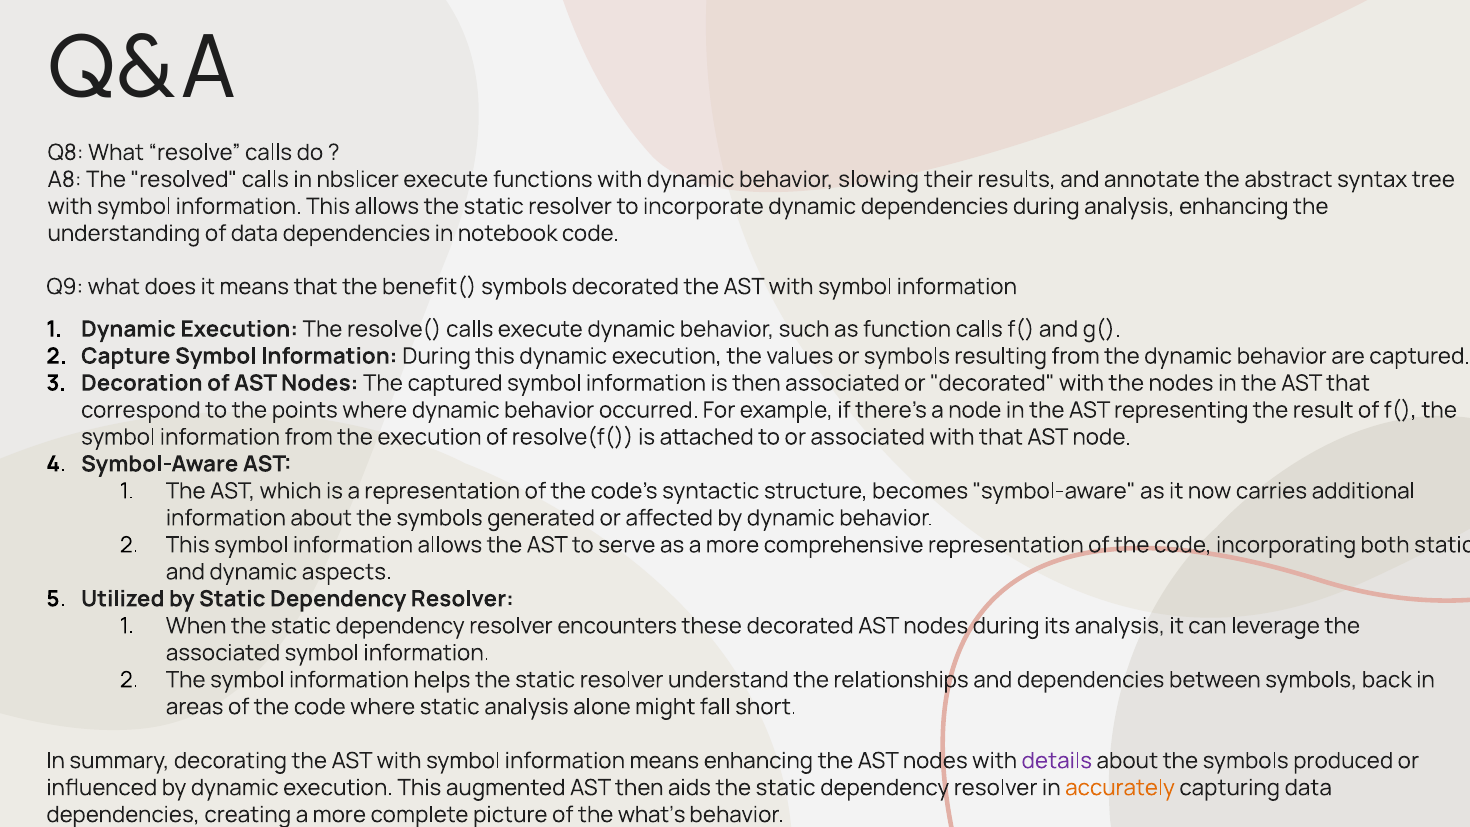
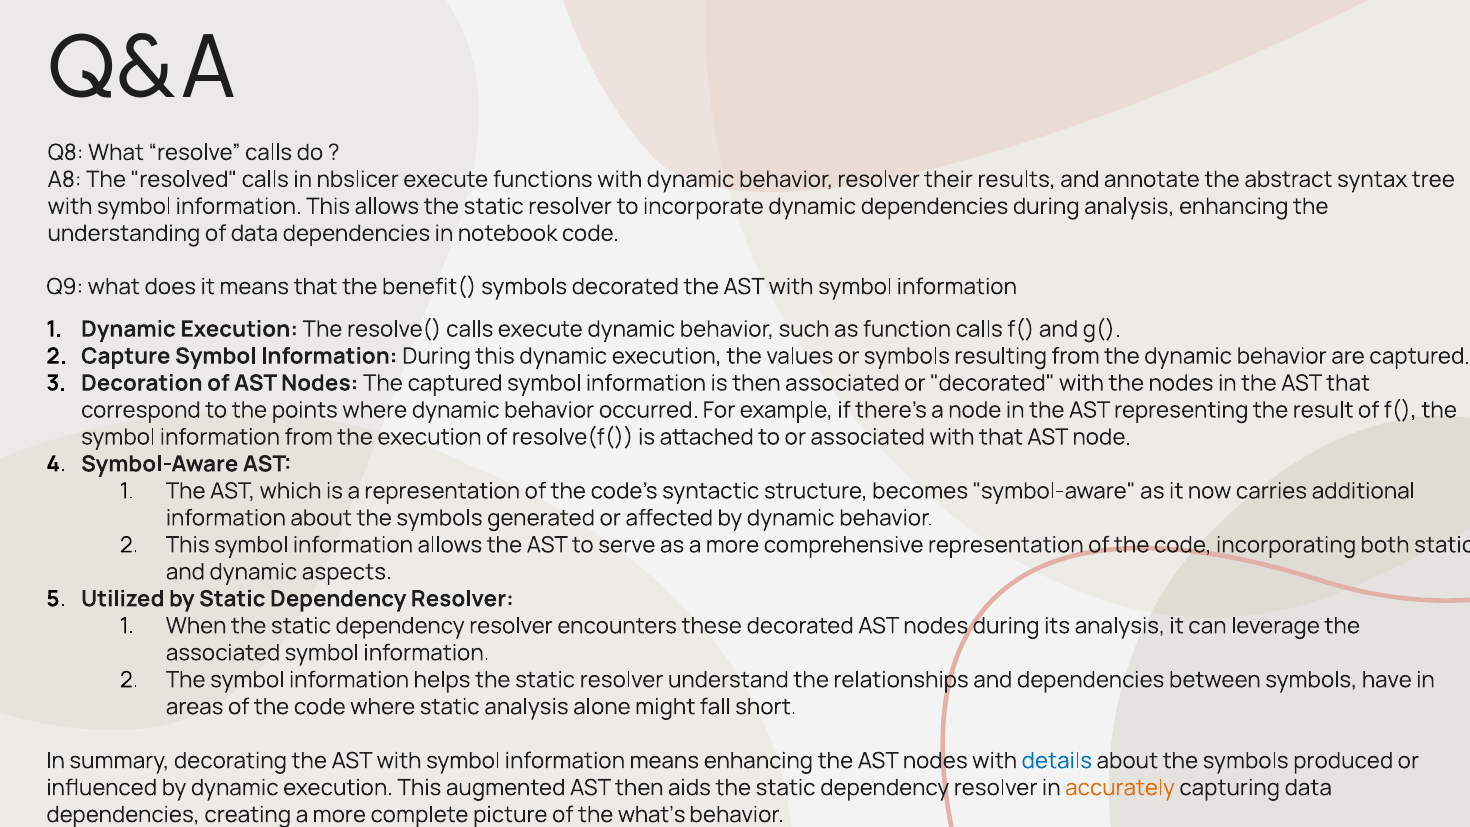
behavior slowing: slowing -> resolver
back: back -> have
details colour: purple -> blue
